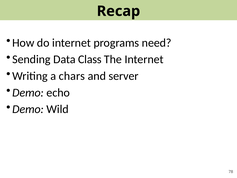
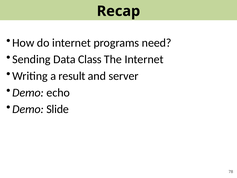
chars: chars -> result
Wild: Wild -> Slide
